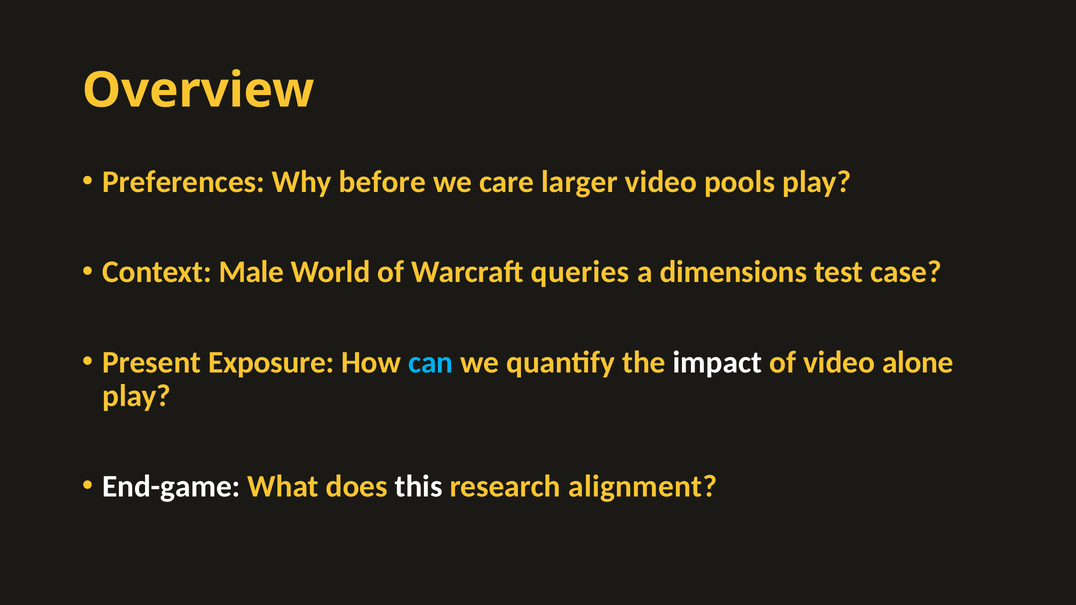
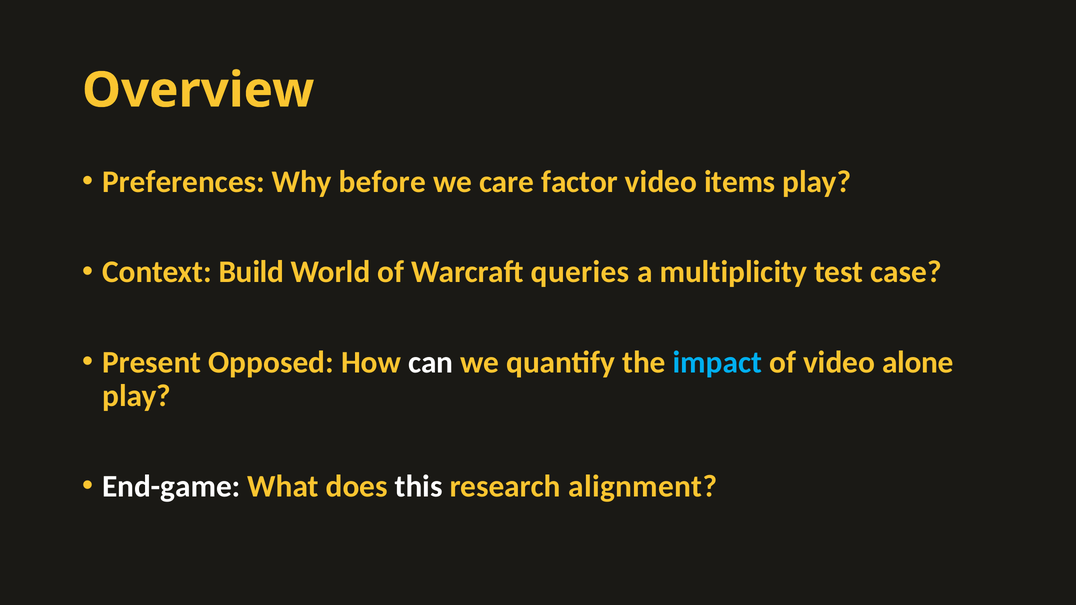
larger: larger -> factor
pools: pools -> items
Male: Male -> Build
dimensions: dimensions -> multiplicity
Exposure: Exposure -> Opposed
can colour: light blue -> white
impact colour: white -> light blue
